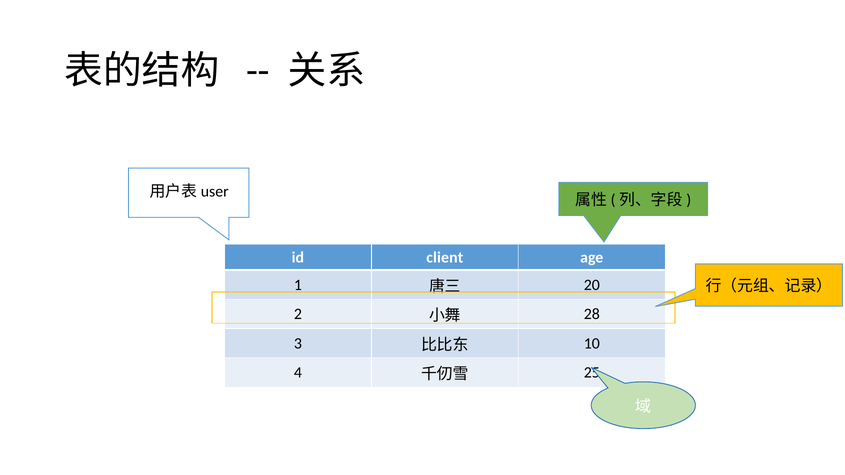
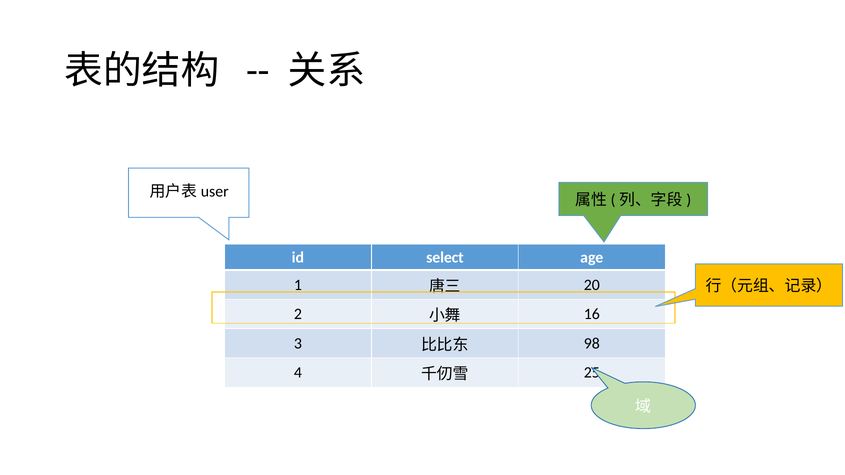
client: client -> select
28: 28 -> 16
10: 10 -> 98
